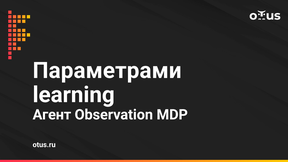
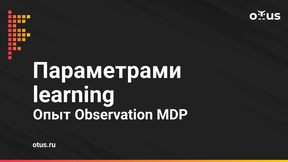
Агент: Агент -> Опыт
